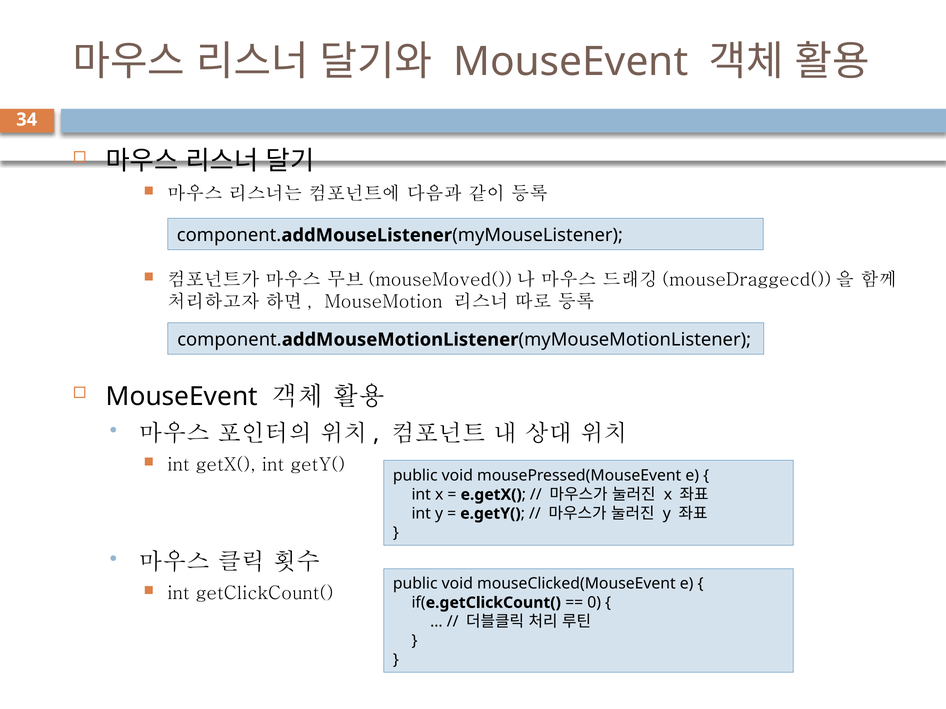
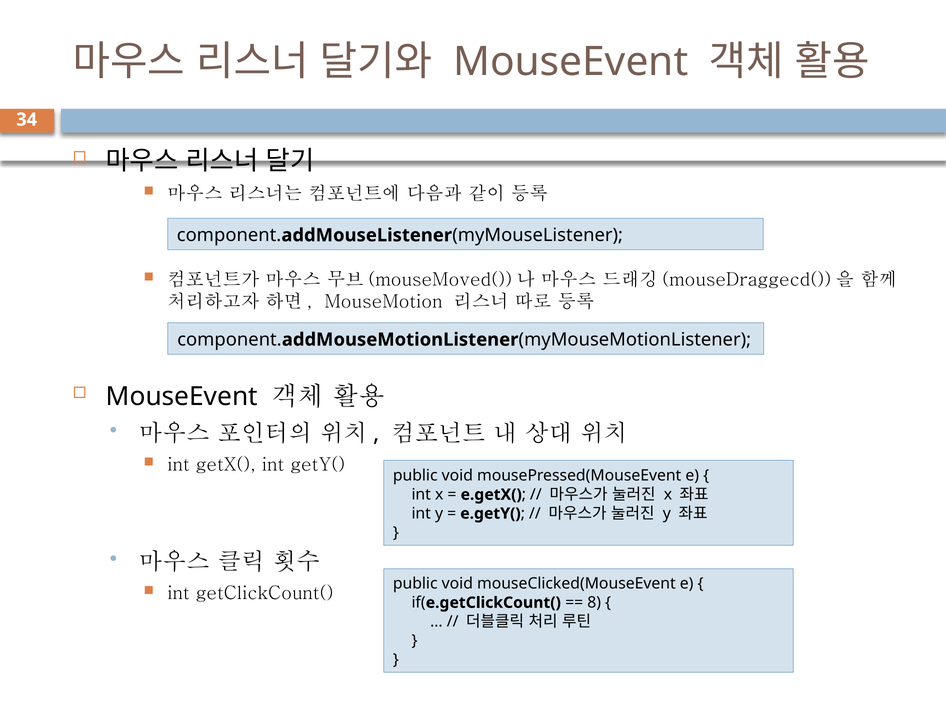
0: 0 -> 8
